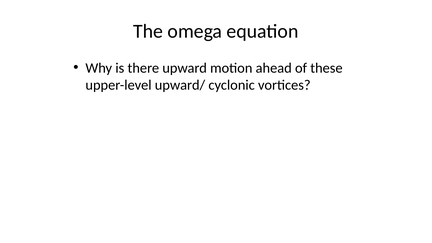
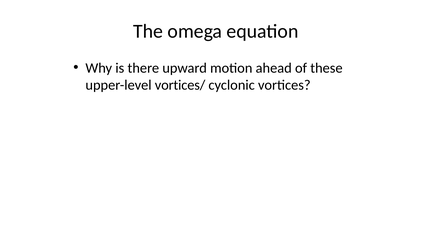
upward/: upward/ -> vortices/
